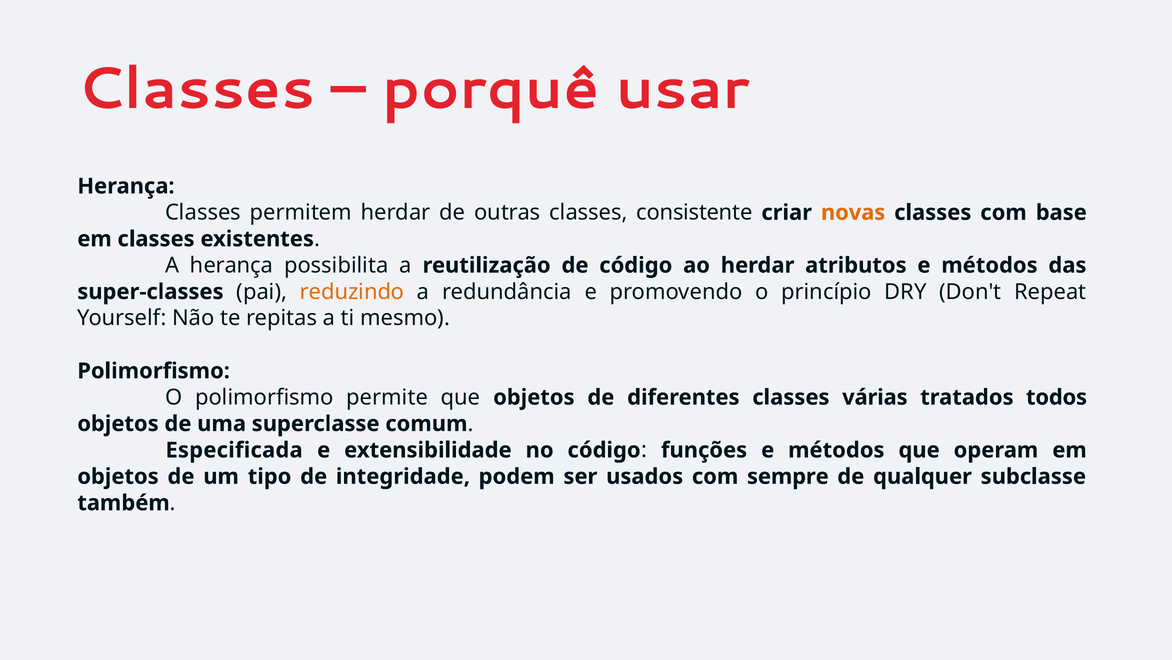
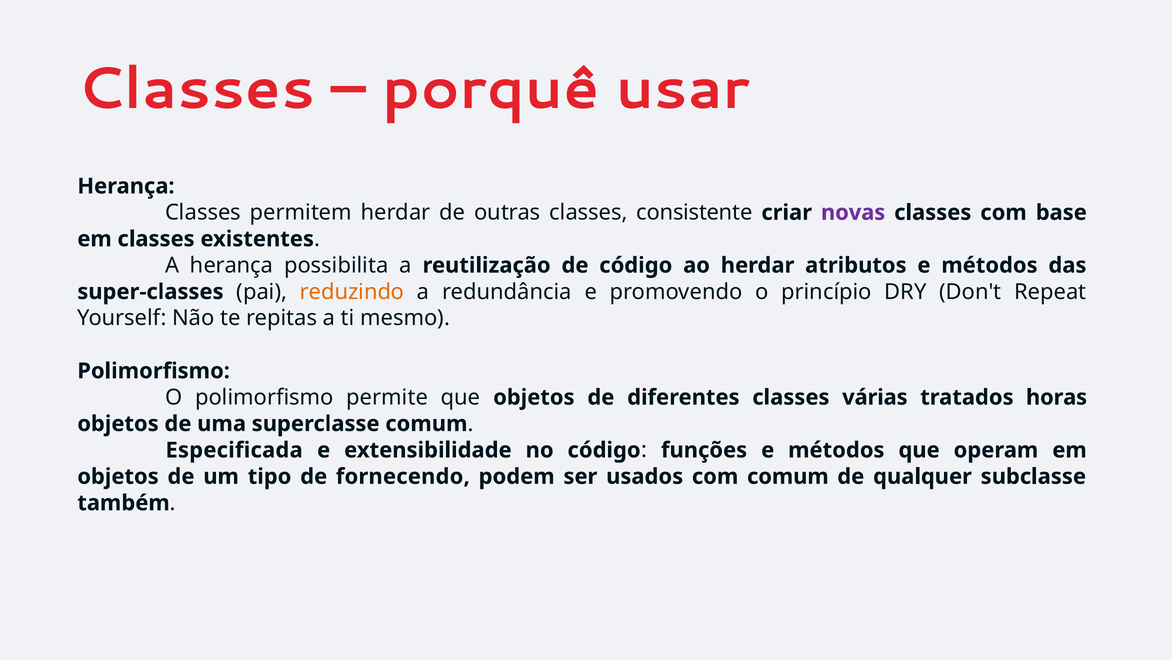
novas colour: orange -> purple
todos: todos -> horas
integridade: integridade -> fornecendo
com sempre: sempre -> comum
